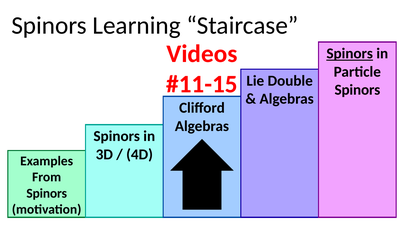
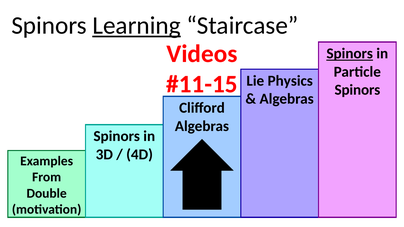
Learning underline: none -> present
Double: Double -> Physics
Spinors at (47, 194): Spinors -> Double
